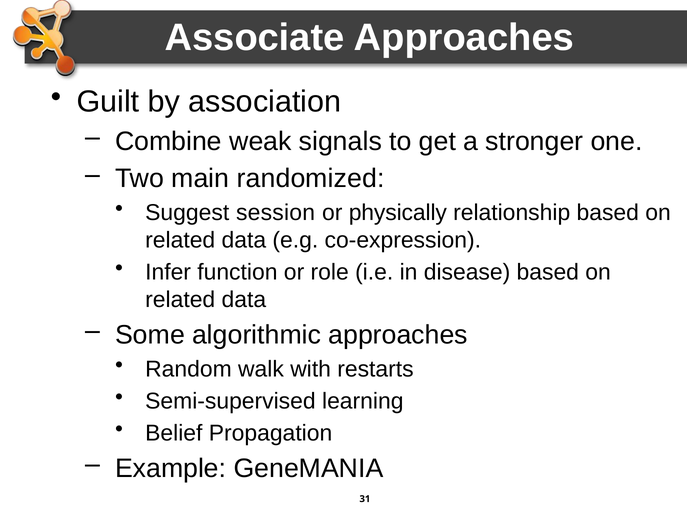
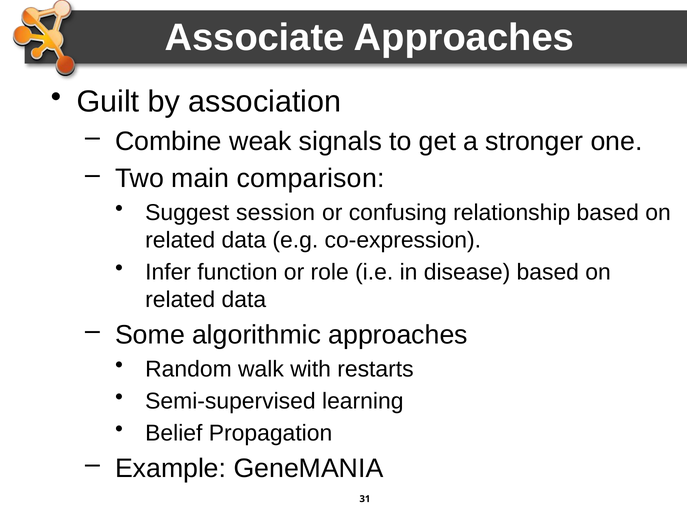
randomized: randomized -> comparison
physically: physically -> confusing
